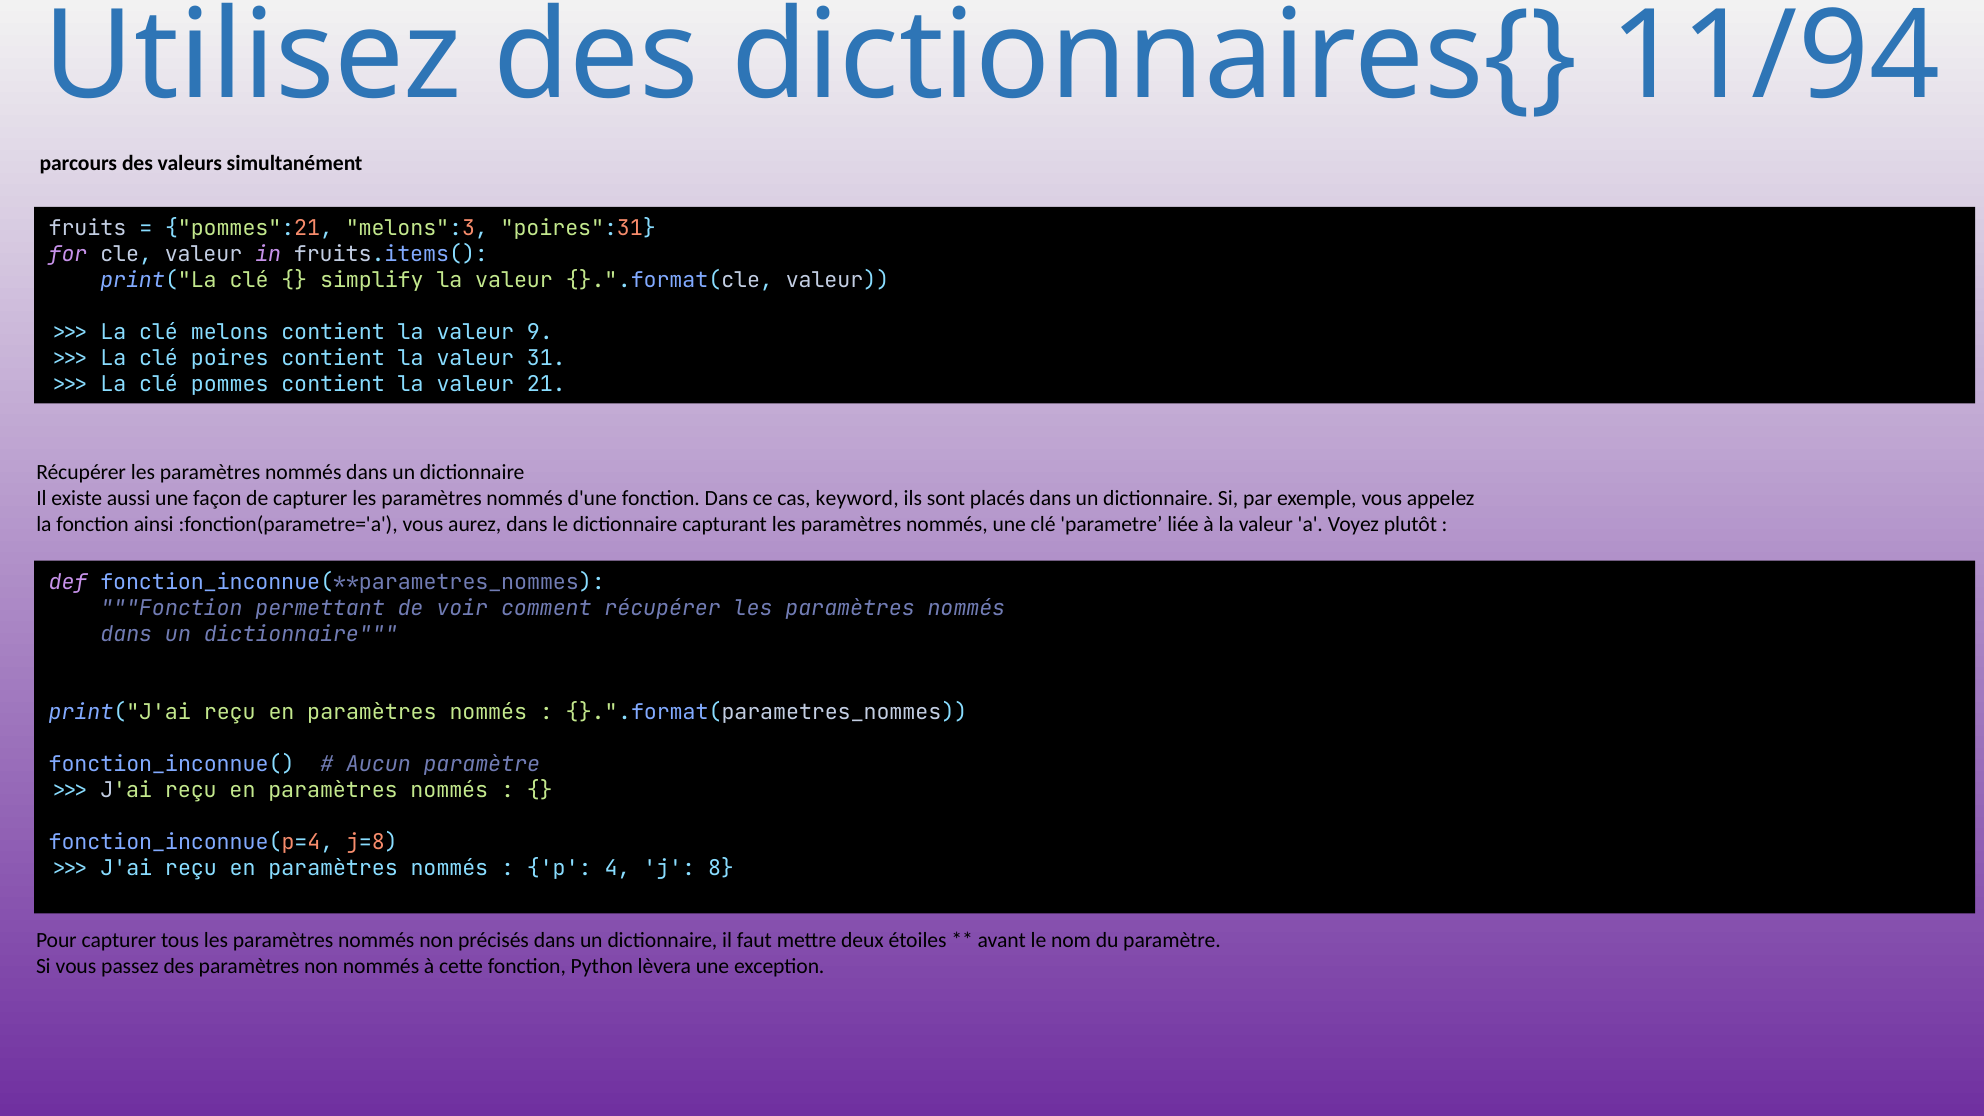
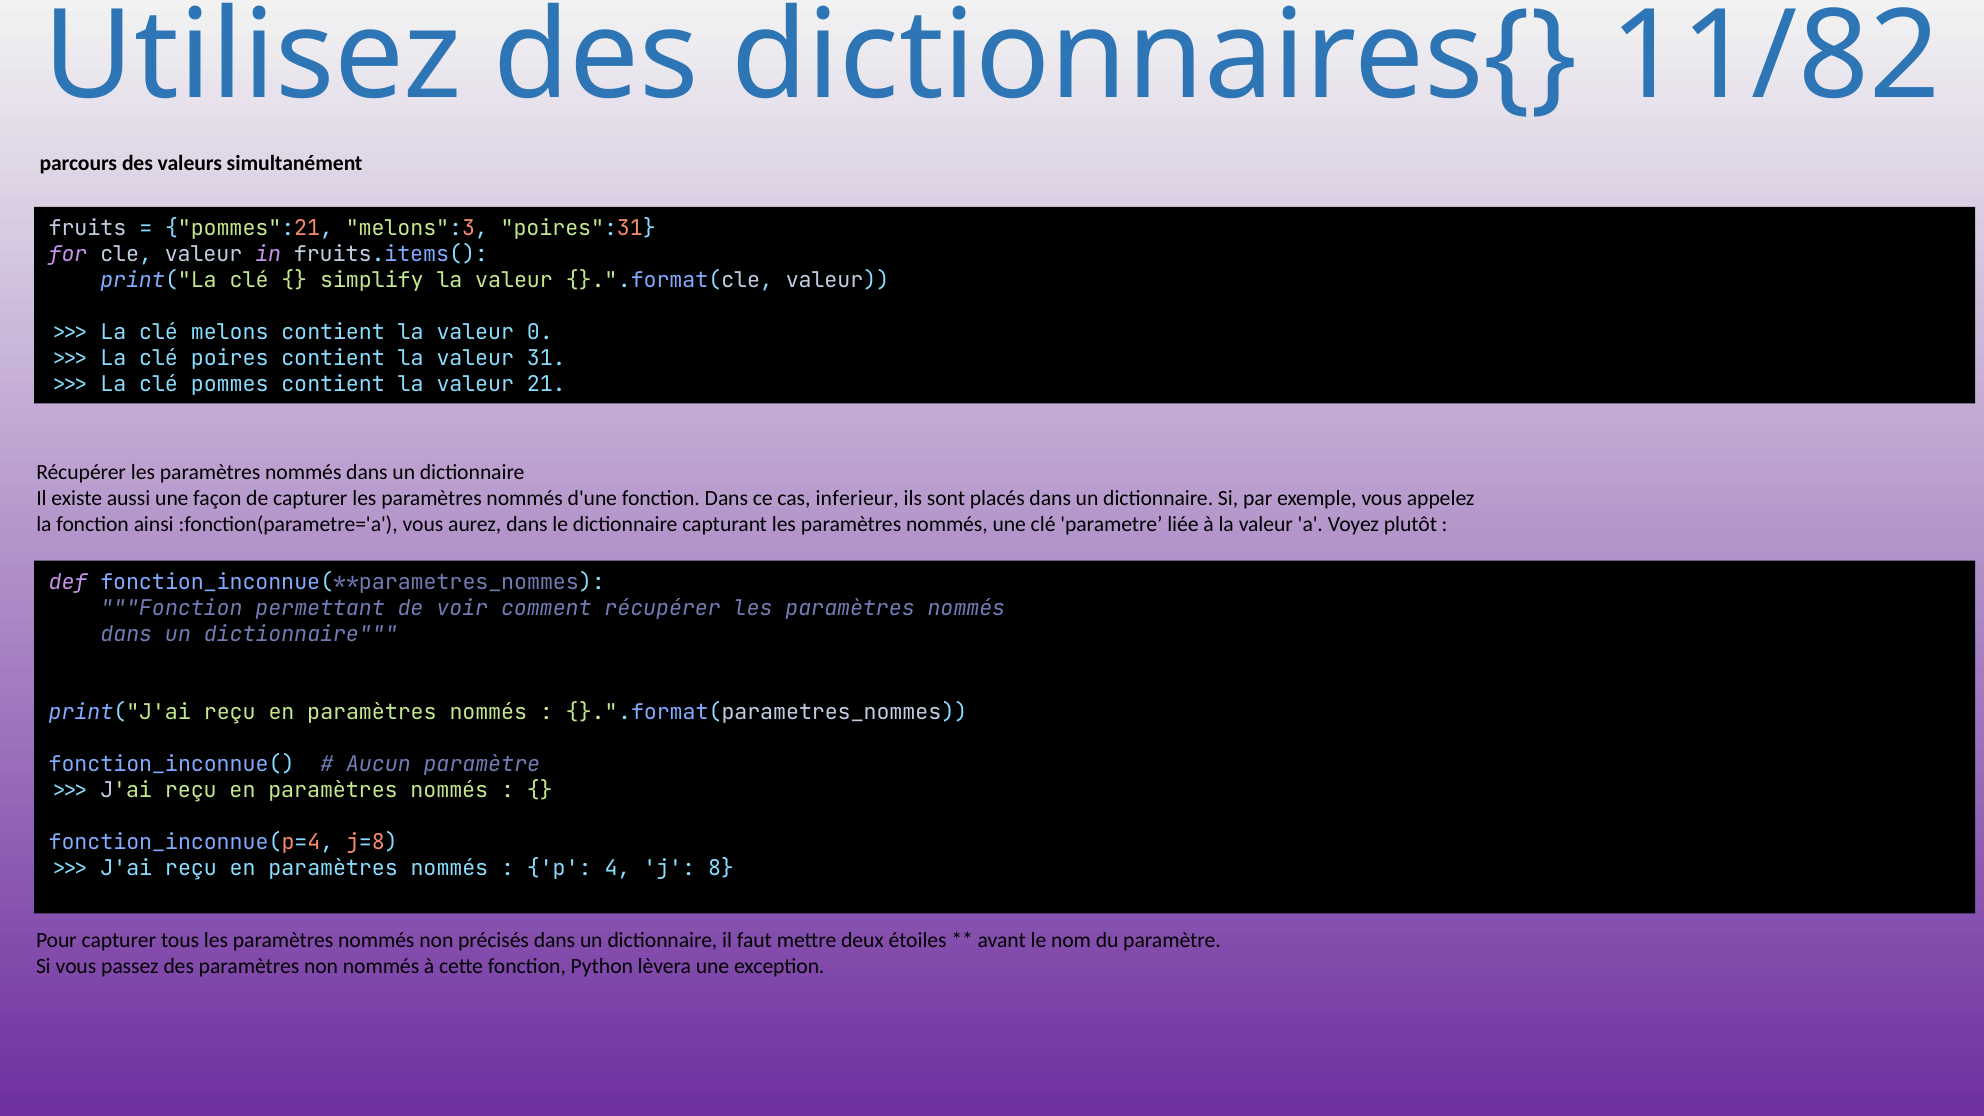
11/94: 11/94 -> 11/82
9: 9 -> 0
keyword: keyword -> inferieur
